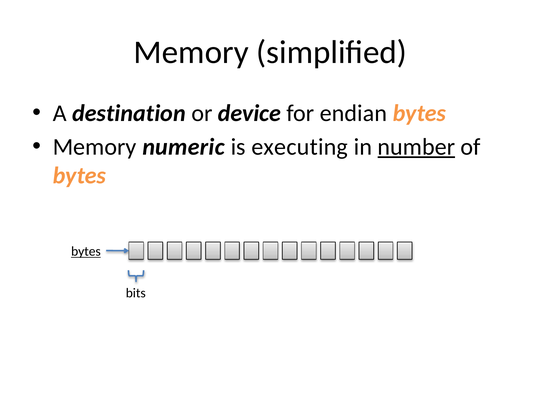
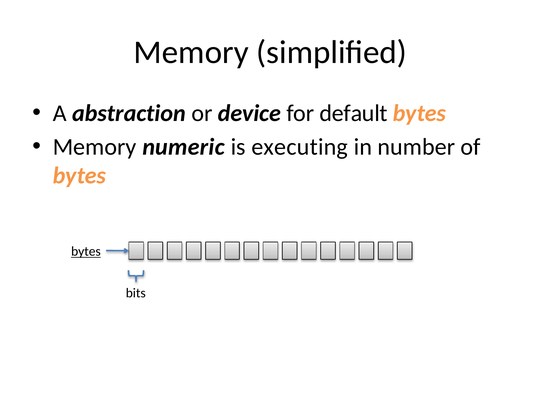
destination: destination -> abstraction
endian: endian -> default
number underline: present -> none
